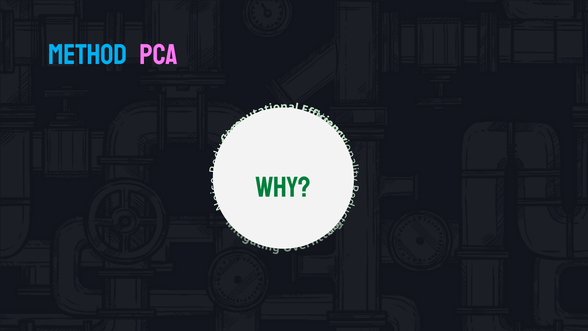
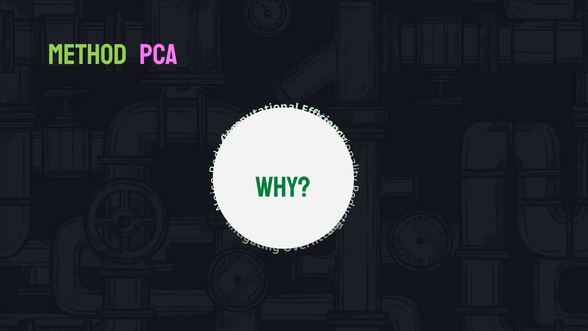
method colour: light blue -> light green
